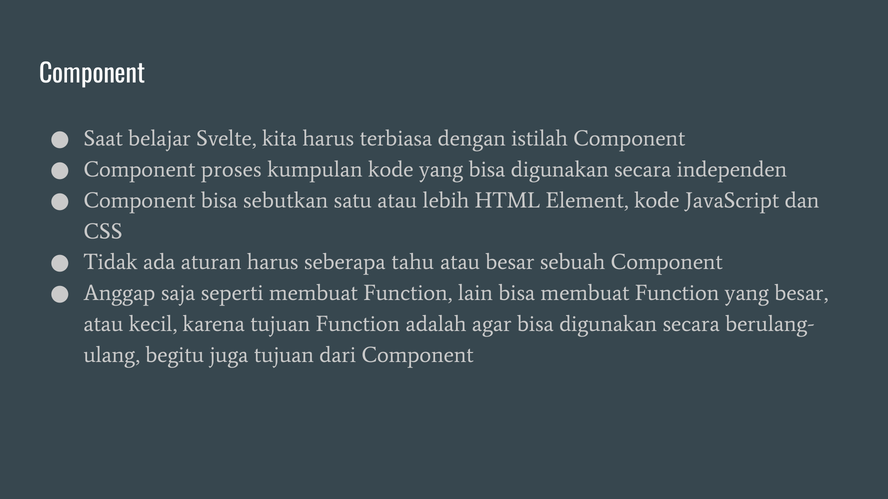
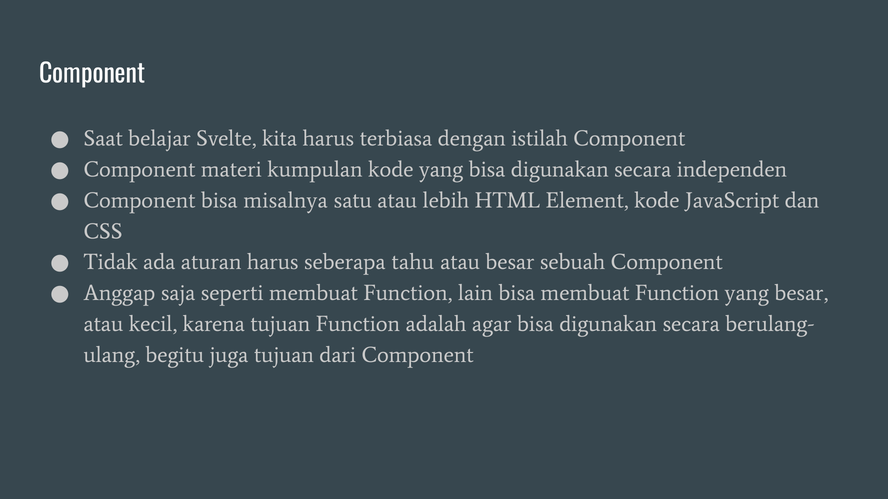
proses: proses -> materi
sebutkan: sebutkan -> misalnya
